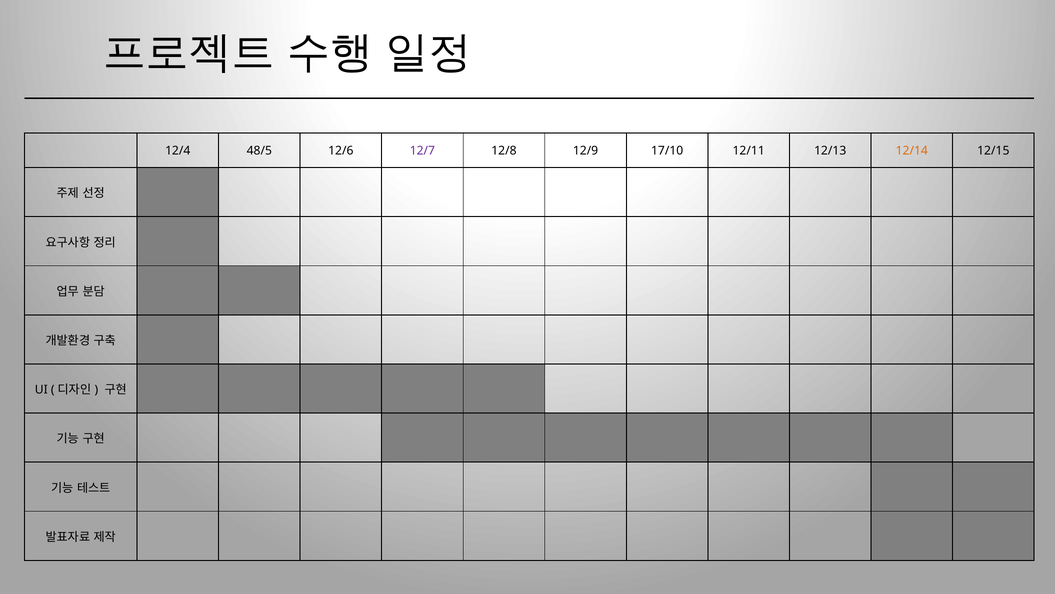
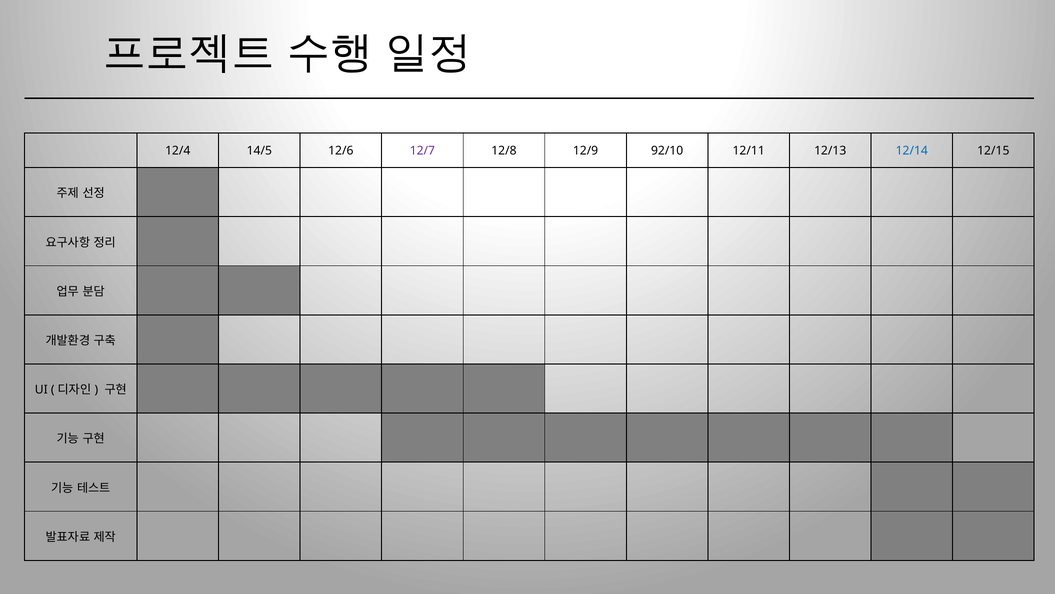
48/5: 48/5 -> 14/5
17/10: 17/10 -> 92/10
12/14 colour: orange -> blue
